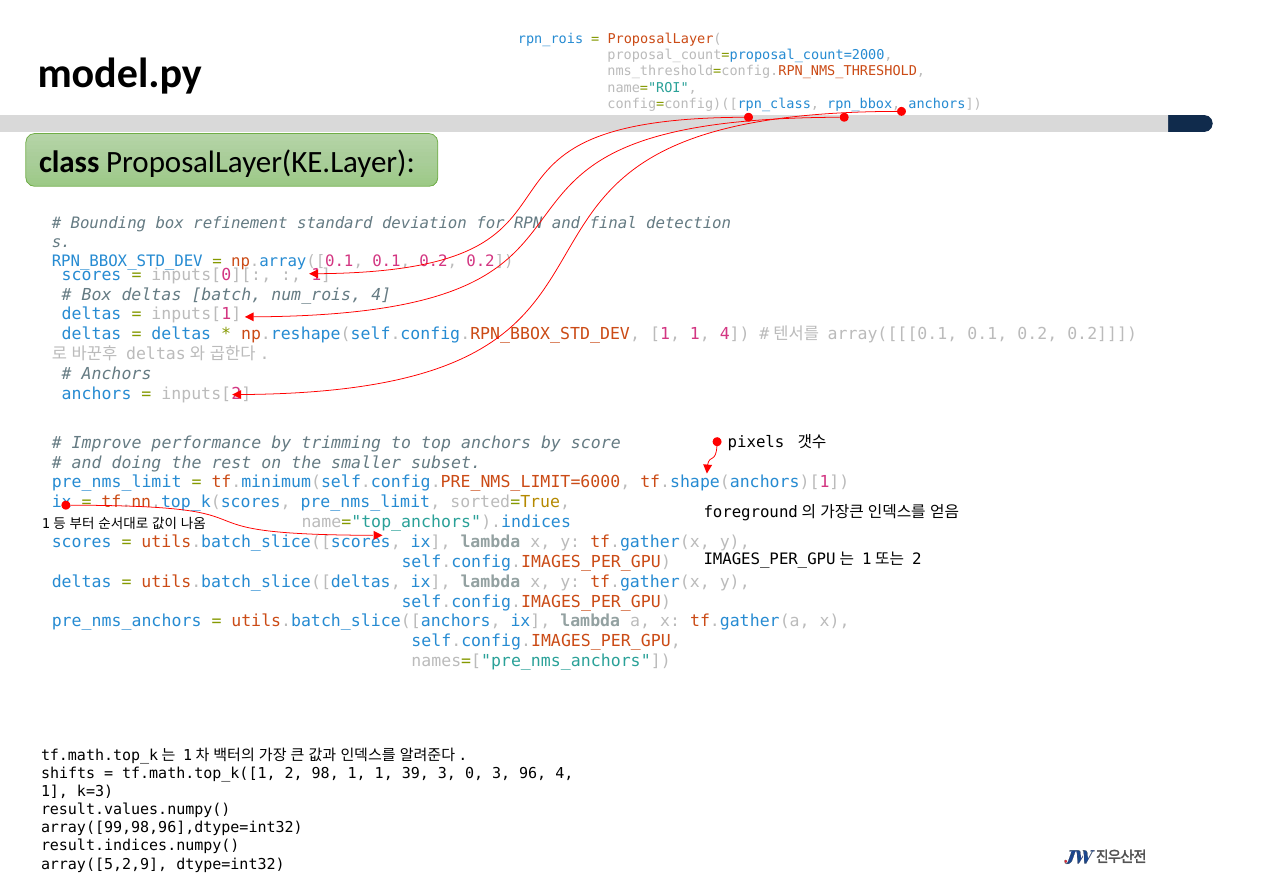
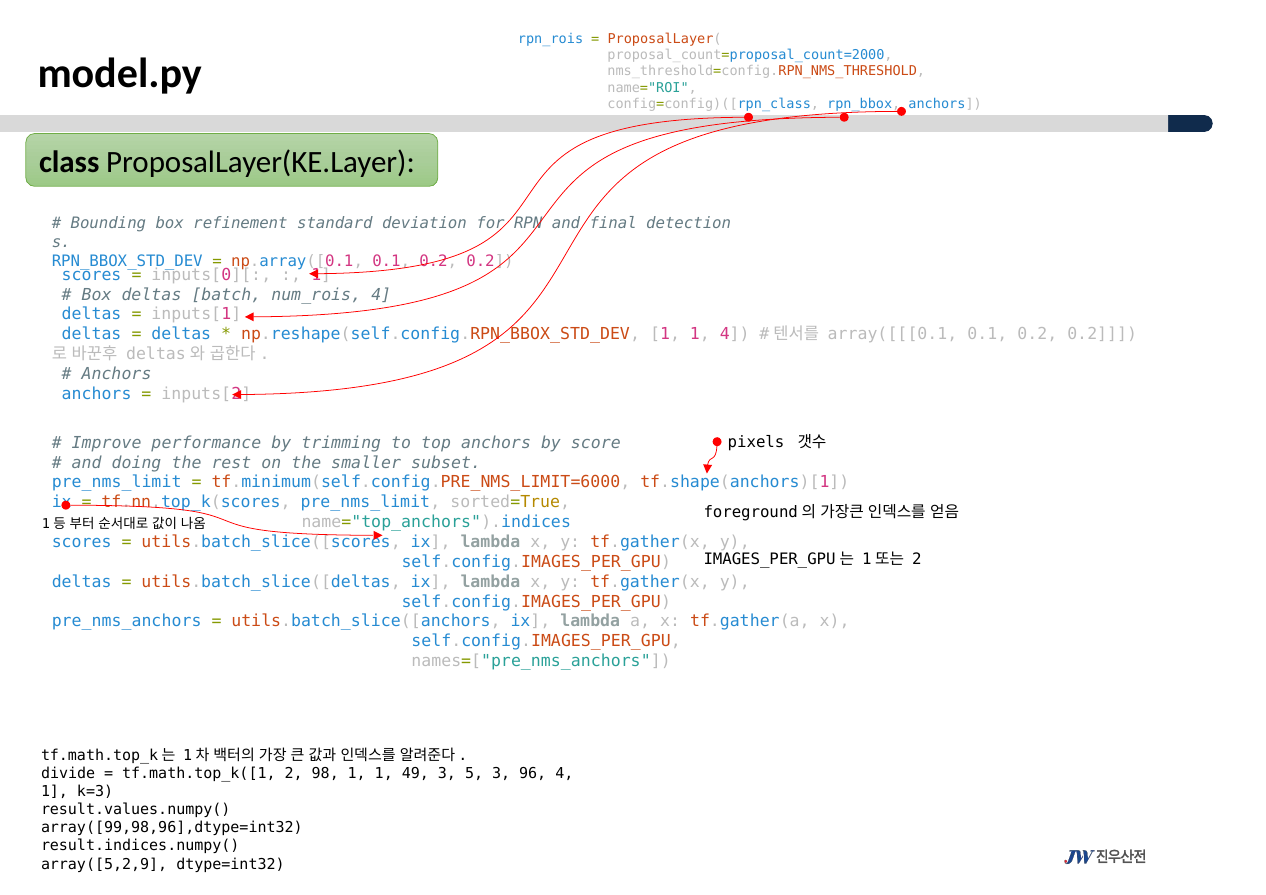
shifts: shifts -> divide
39: 39 -> 49
0: 0 -> 5
